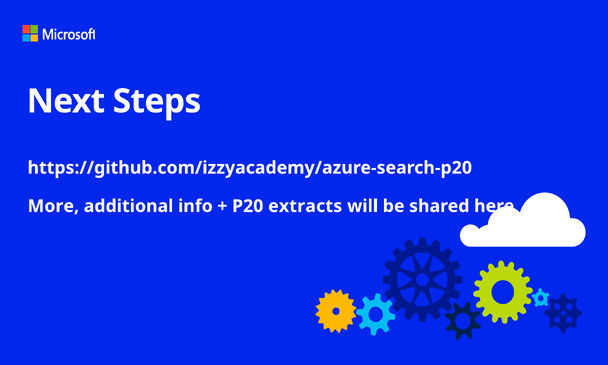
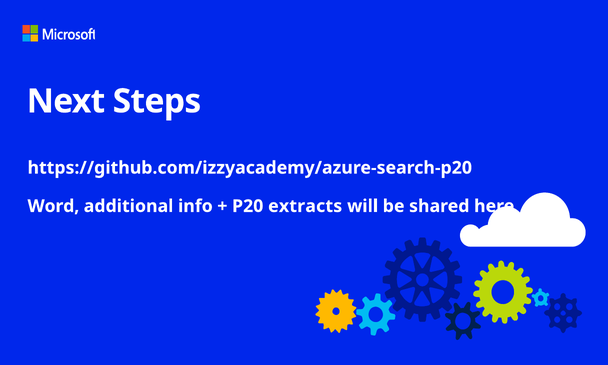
More: More -> Word
